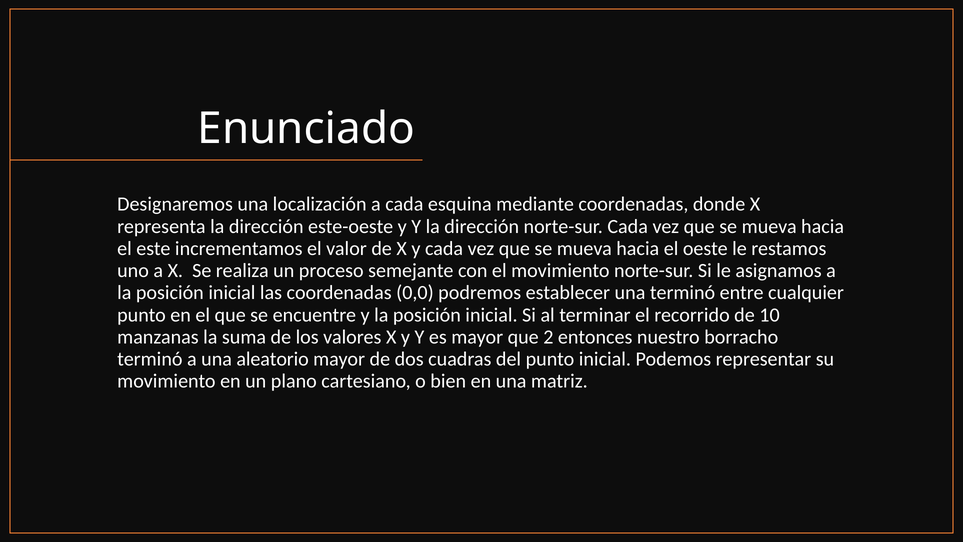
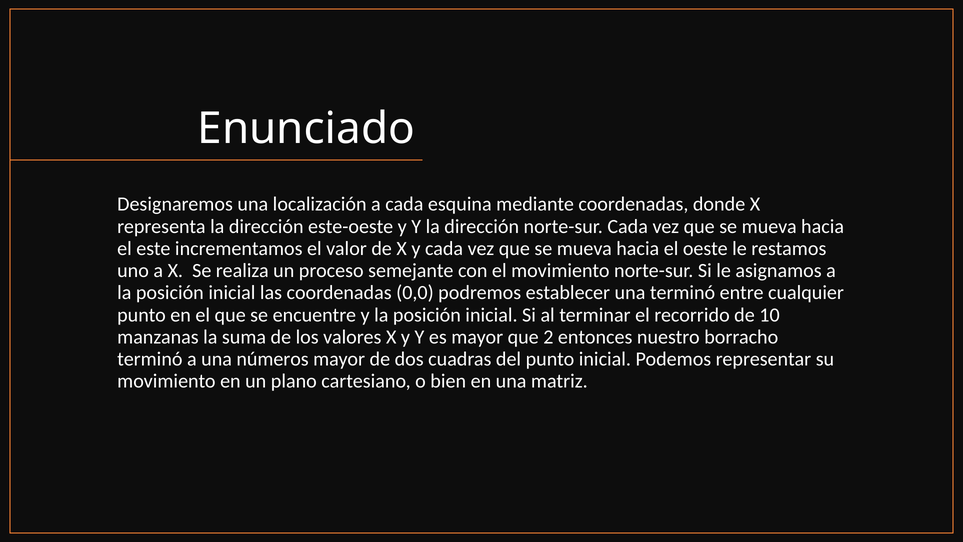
aleatorio: aleatorio -> números
